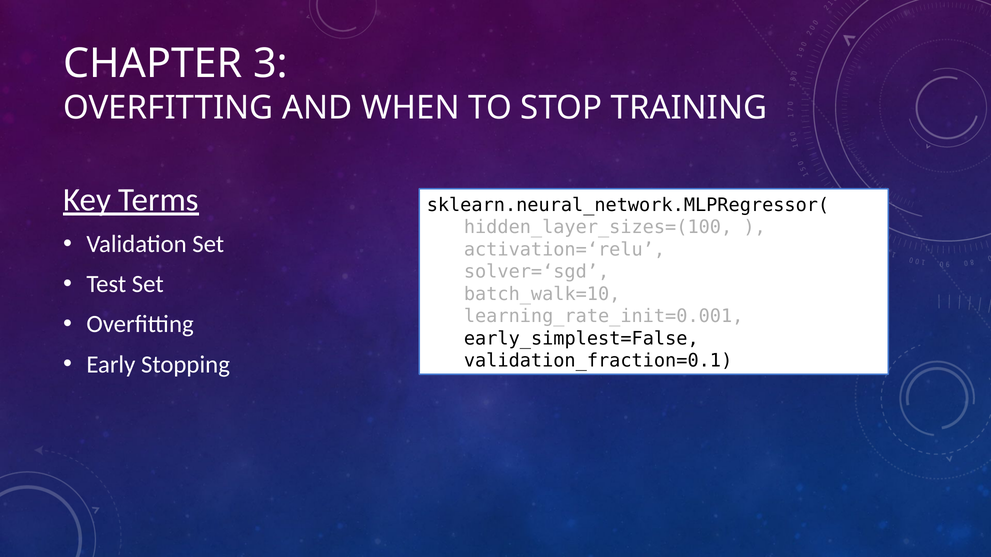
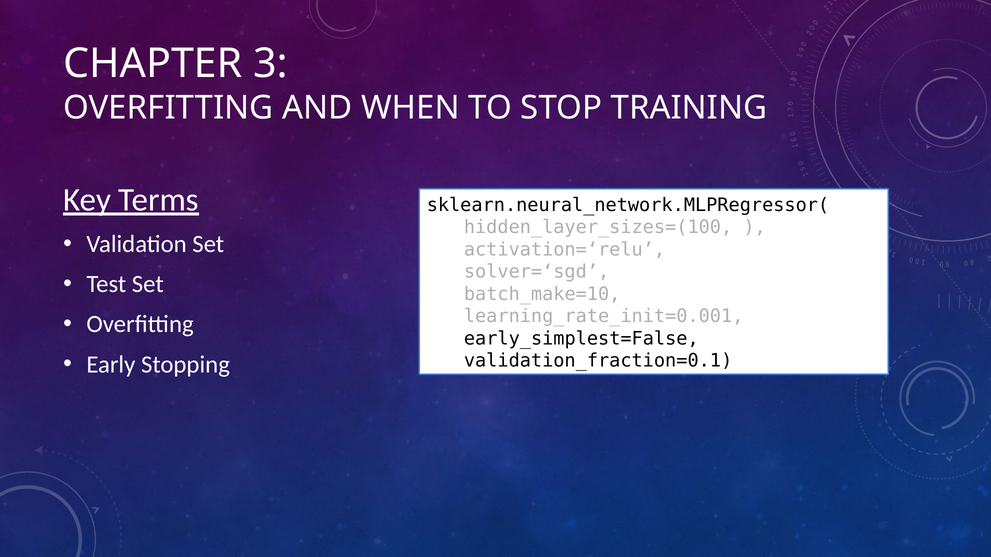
batch_walk=10: batch_walk=10 -> batch_make=10
